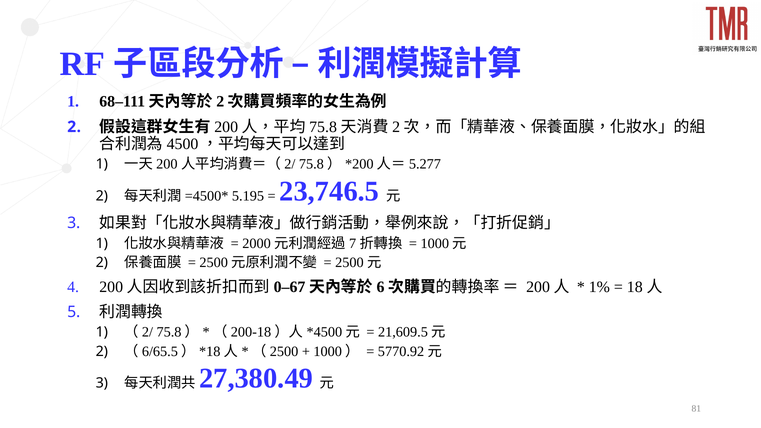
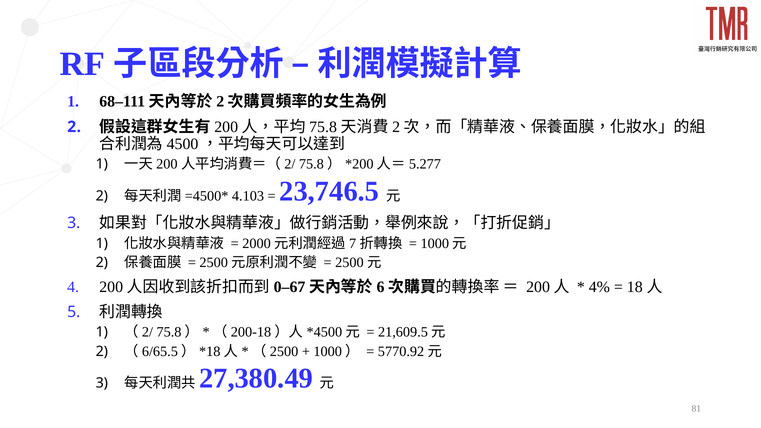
5.195: 5.195 -> 4.103
1%: 1% -> 4%
